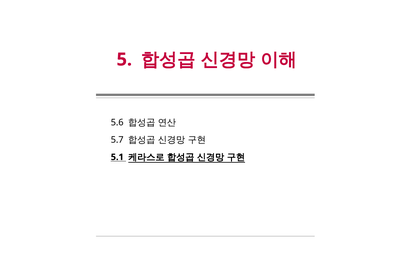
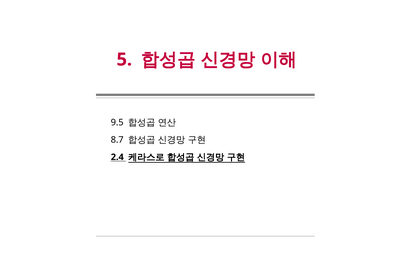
5.6: 5.6 -> 9.5
5.7: 5.7 -> 8.7
5.1: 5.1 -> 2.4
